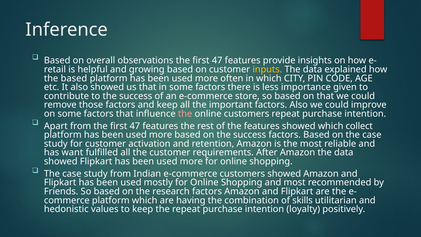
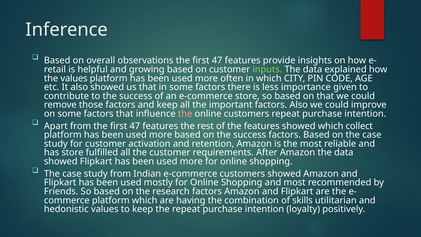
inputs colour: yellow -> light green
the based: based -> values
has want: want -> store
